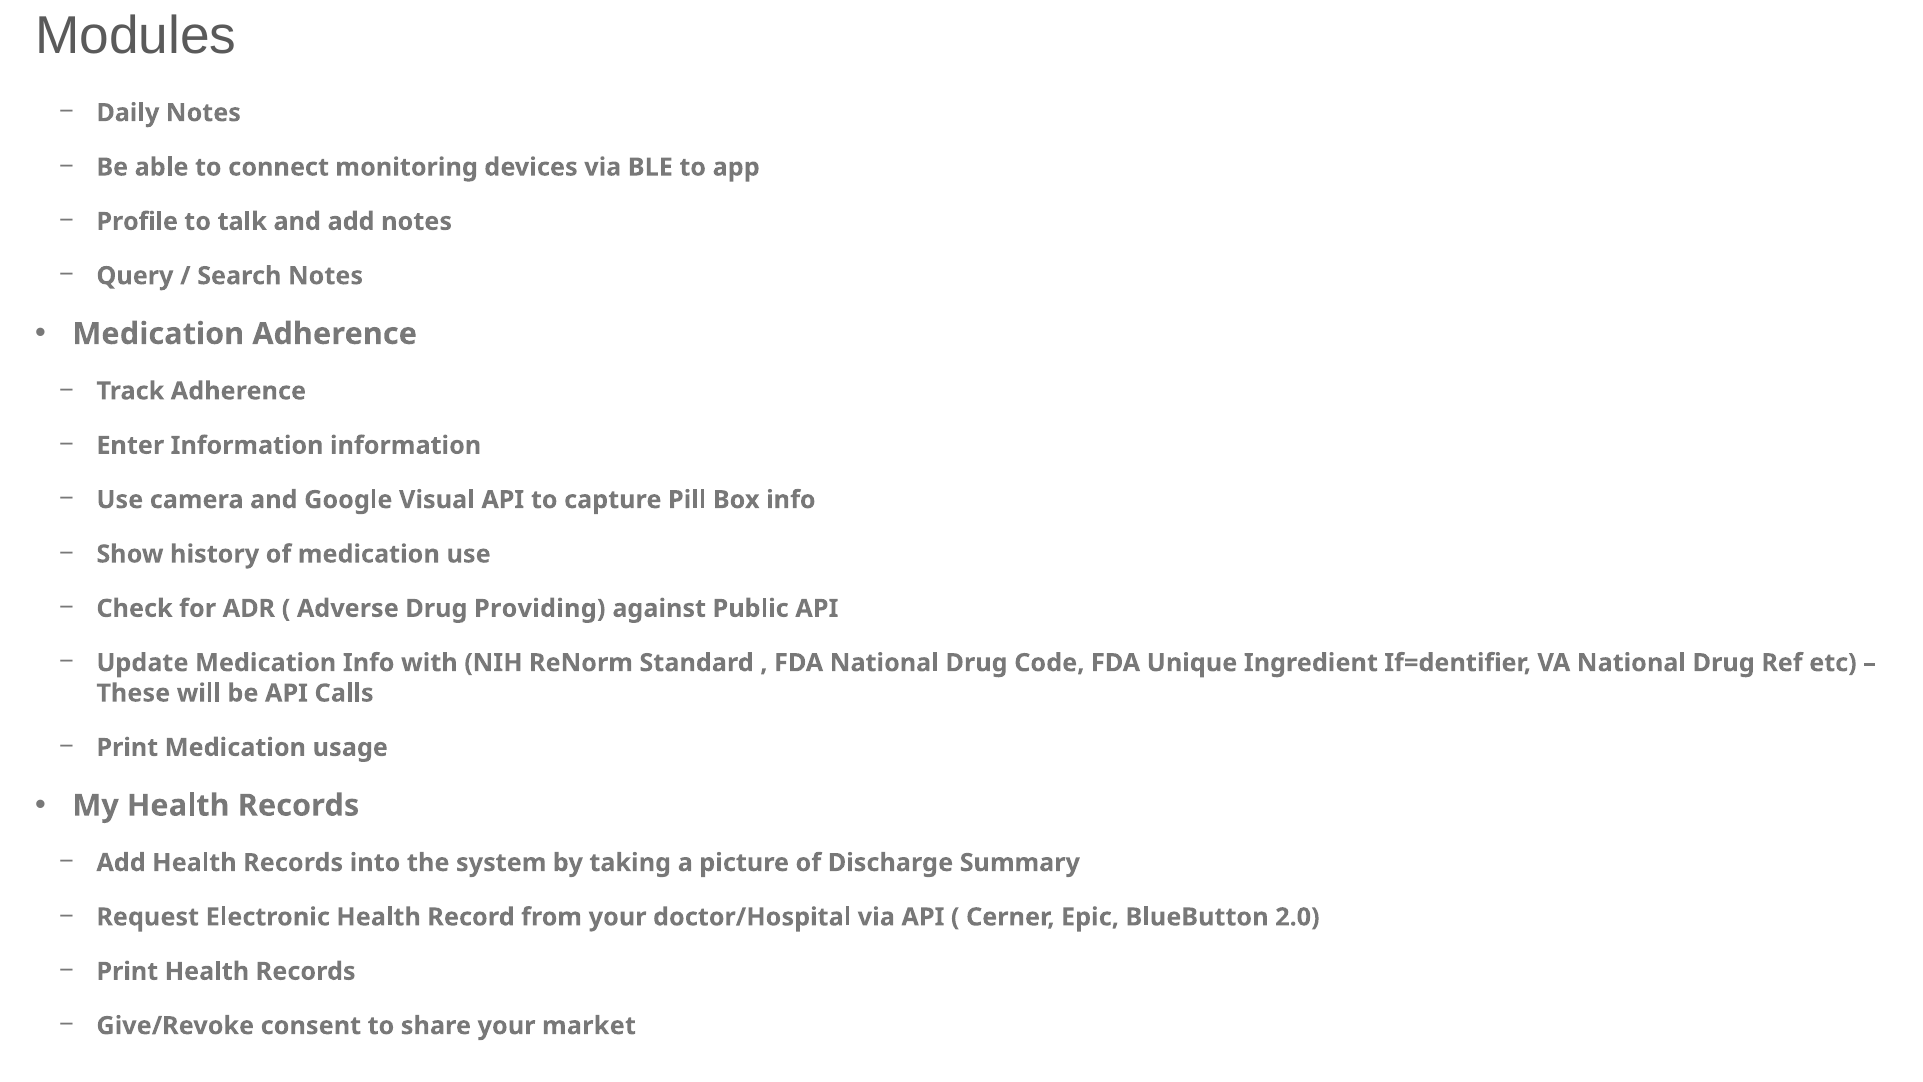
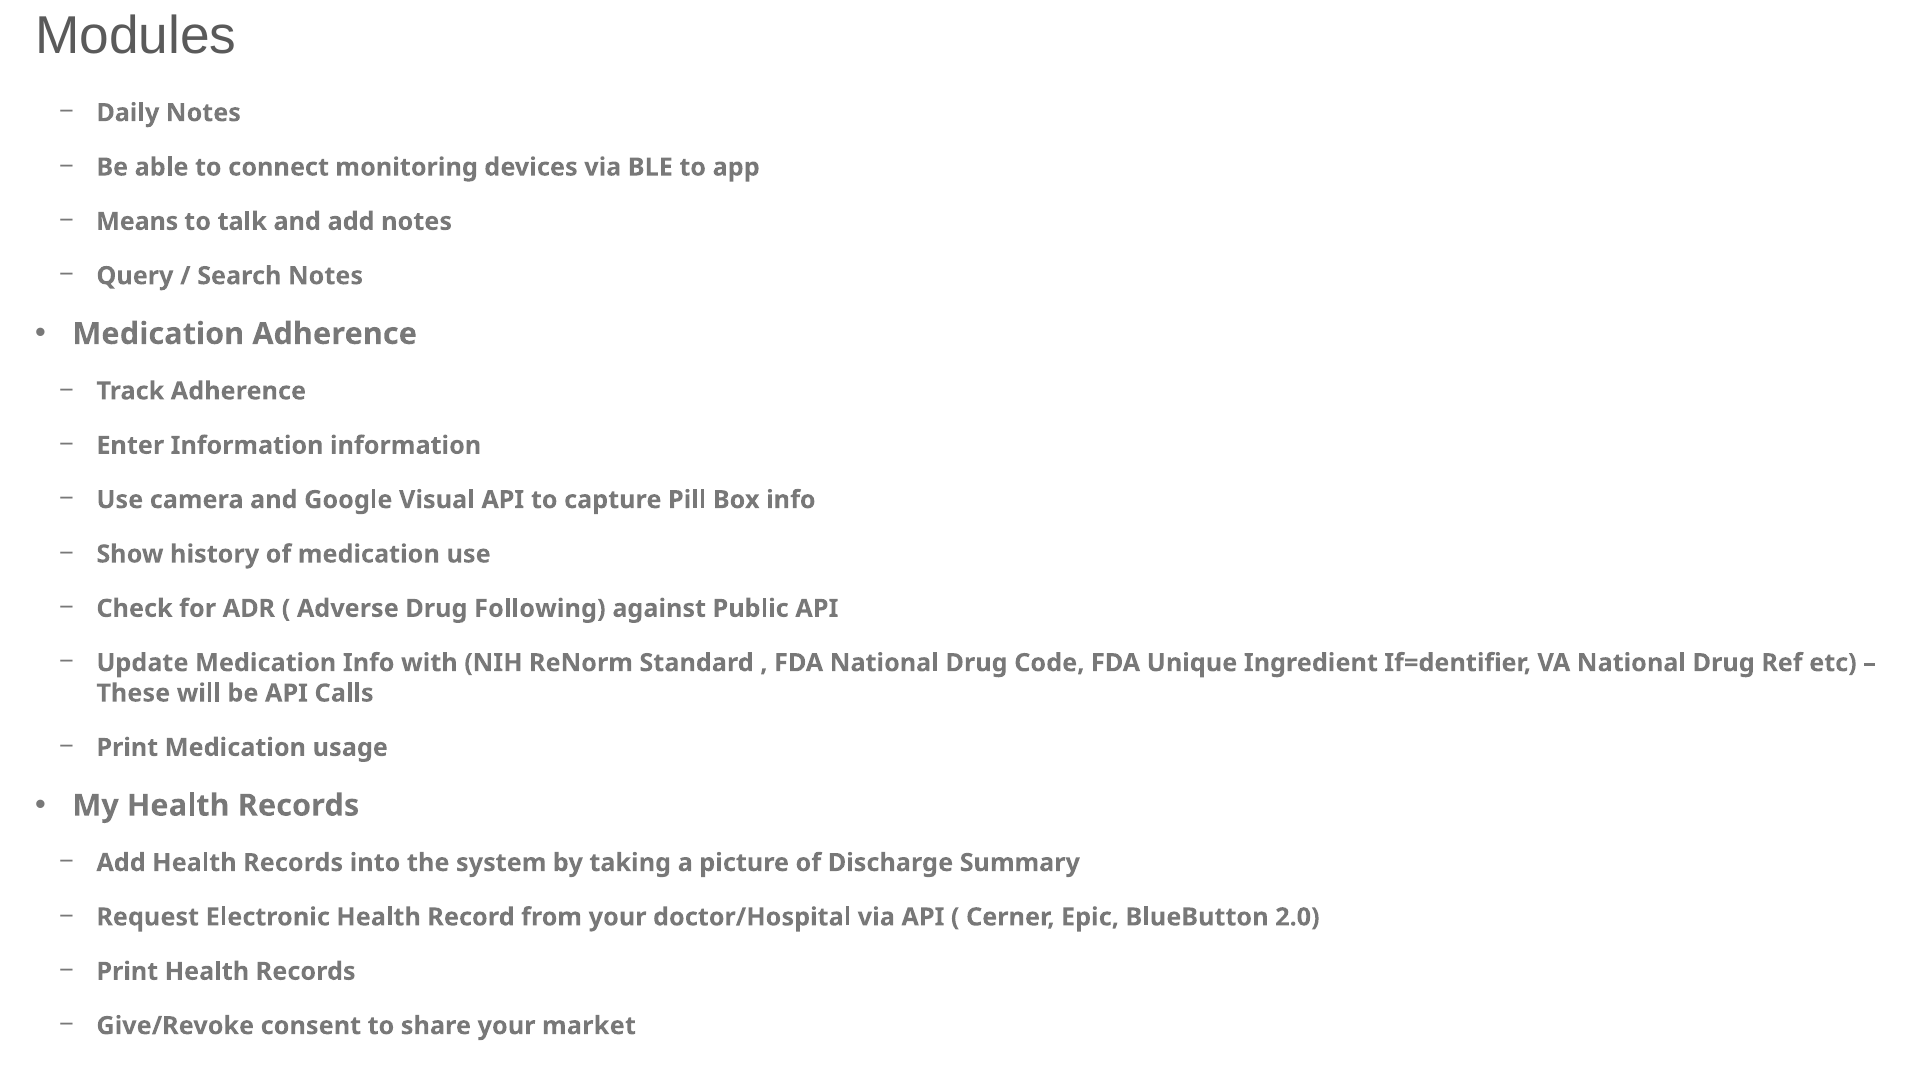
Profile: Profile -> Means
Providing: Providing -> Following
